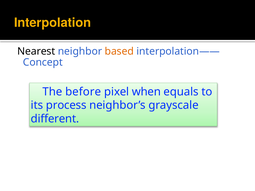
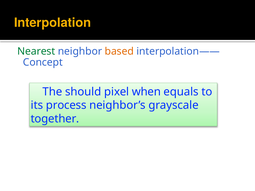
Nearest colour: black -> green
before: before -> should
different: different -> together
